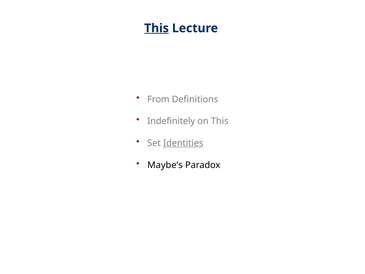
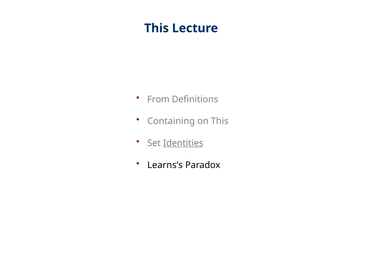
This at (157, 28) underline: present -> none
Indefinitely: Indefinitely -> Containing
Maybe’s: Maybe’s -> Learns’s
